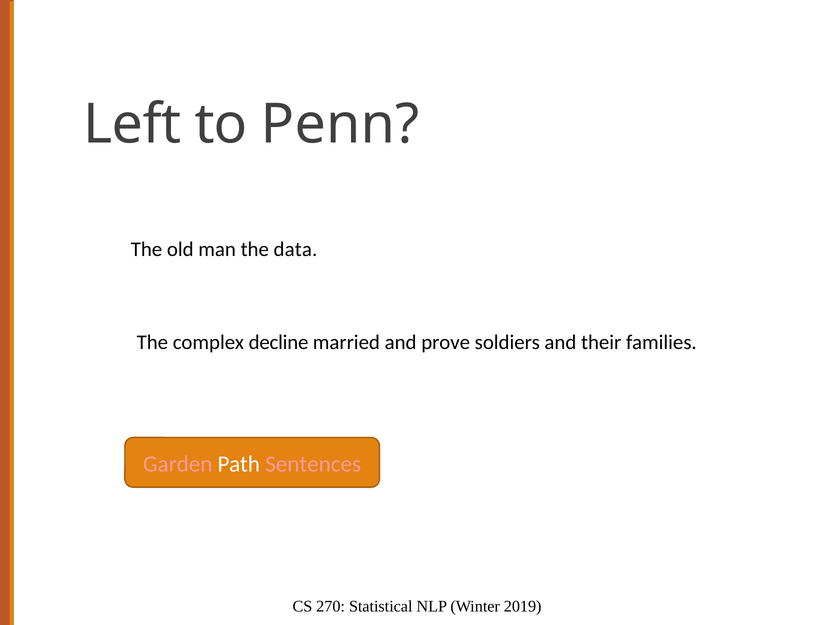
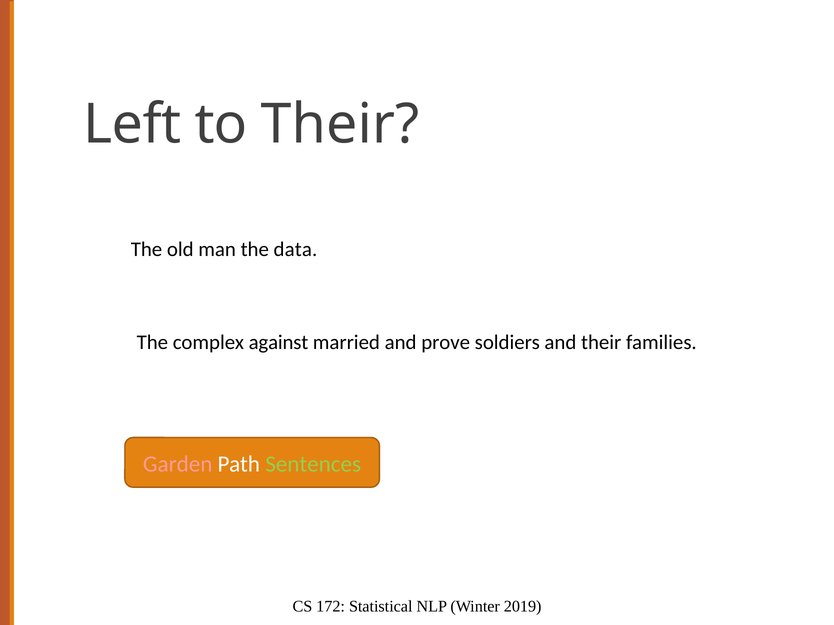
to Penn: Penn -> Their
decline: decline -> against
Sentences colour: pink -> light green
270: 270 -> 172
